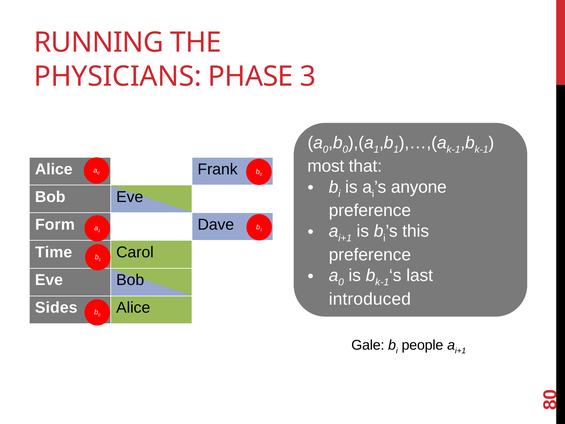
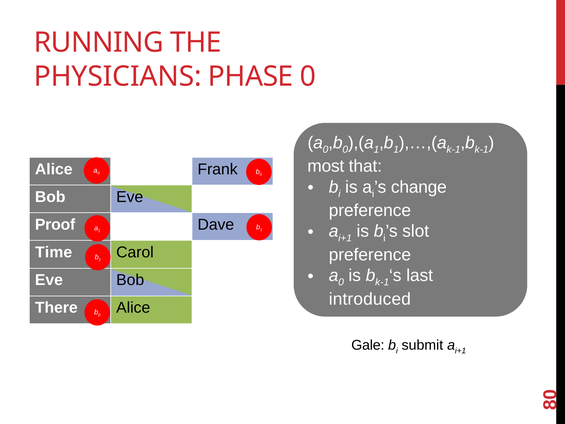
PHASE 3: 3 -> 0
anyone: anyone -> change
Form: Form -> Proof
this: this -> slot
Sides: Sides -> There
people: people -> submit
